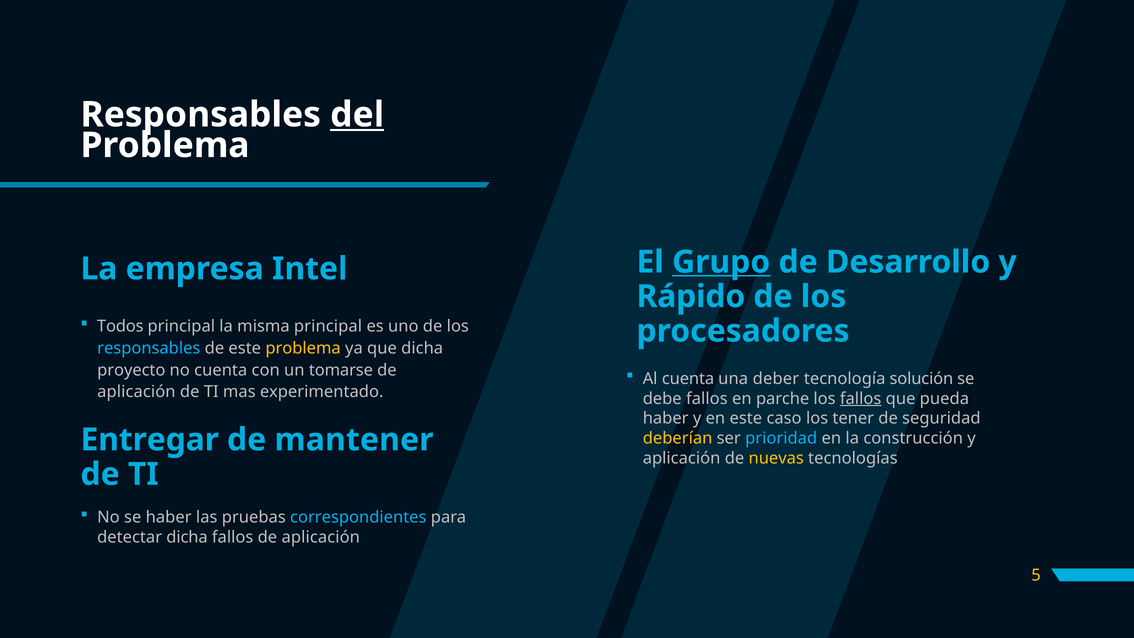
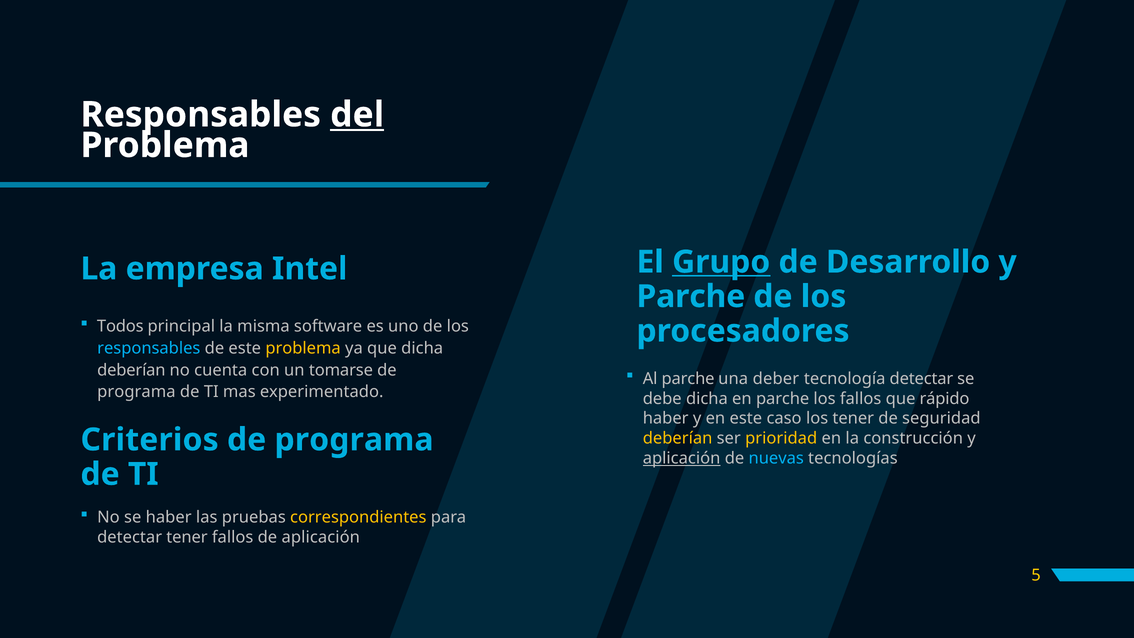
Rápido at (691, 296): Rápido -> Parche
misma principal: principal -> software
proyecto at (131, 370): proyecto -> deberían
Al cuenta: cuenta -> parche
tecnología solución: solución -> detectar
aplicación at (136, 392): aplicación -> programa
debe fallos: fallos -> dicha
fallos at (861, 399) underline: present -> none
pueda: pueda -> rápido
prioridad colour: light blue -> yellow
Entregar: Entregar -> Criterios
mantener at (354, 440): mantener -> programa
aplicación at (682, 458) underline: none -> present
nuevas colour: yellow -> light blue
correspondientes colour: light blue -> yellow
detectar dicha: dicha -> tener
